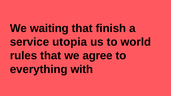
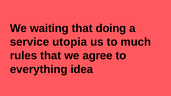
finish: finish -> doing
world: world -> much
with: with -> idea
